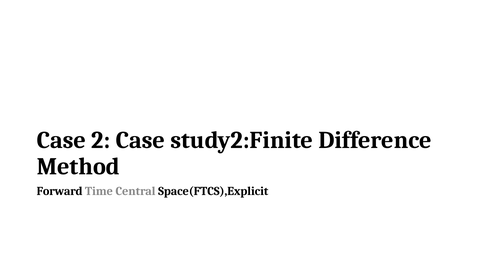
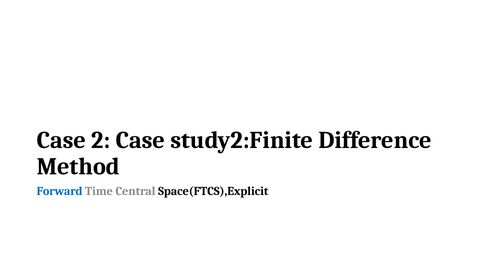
Forward colour: black -> blue
